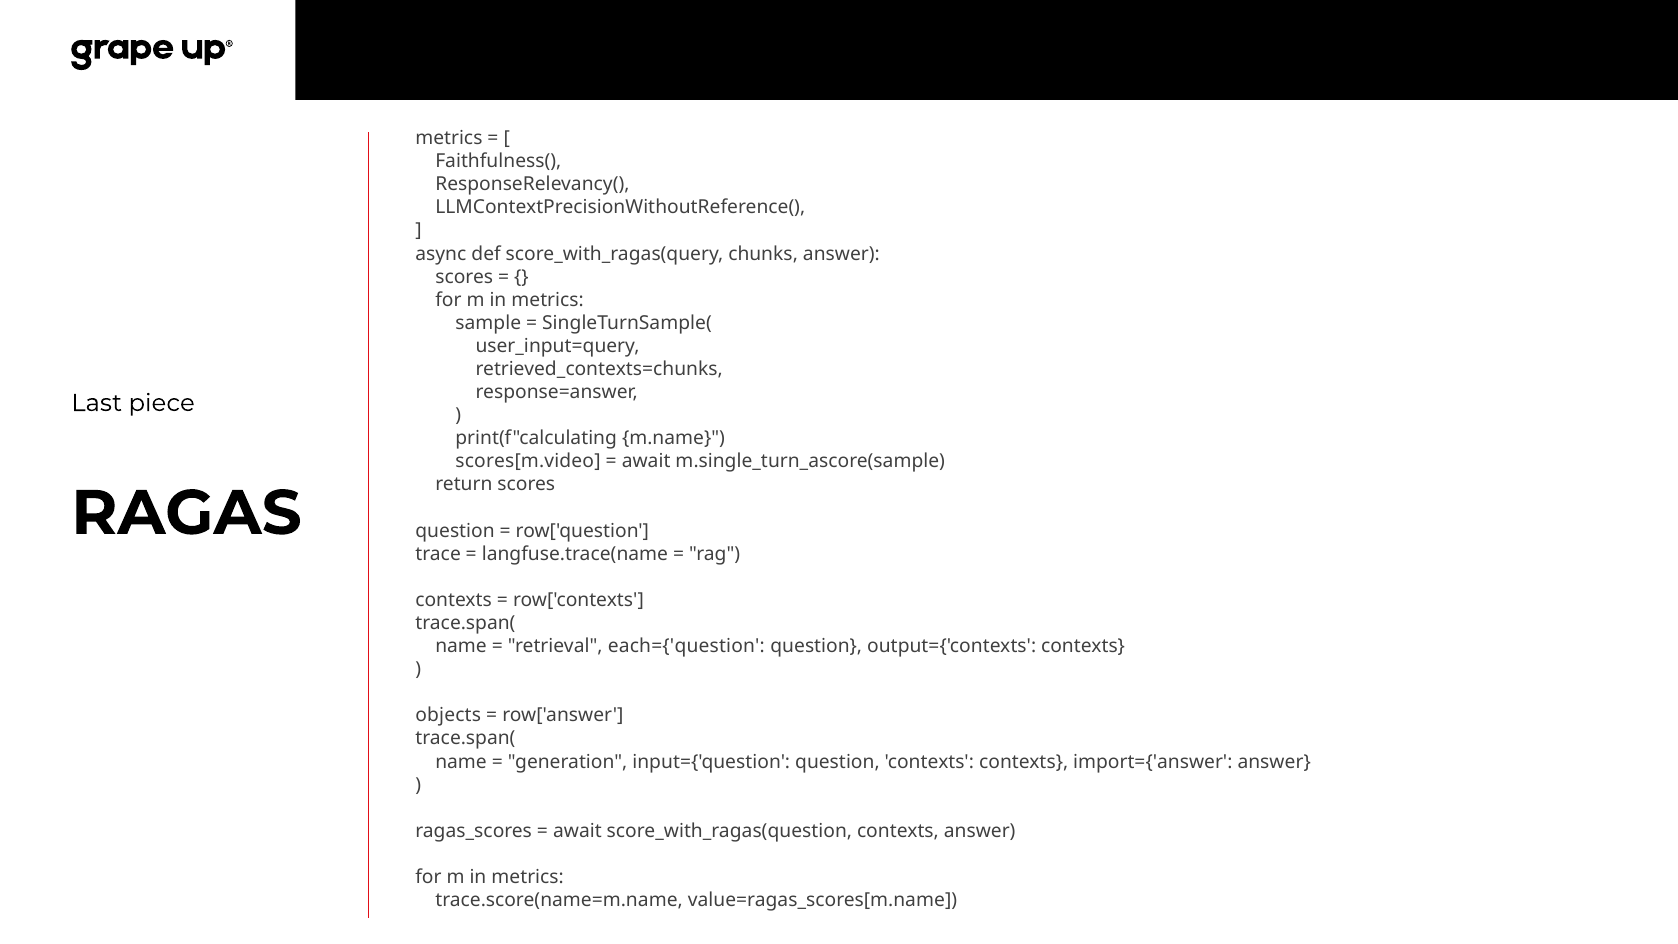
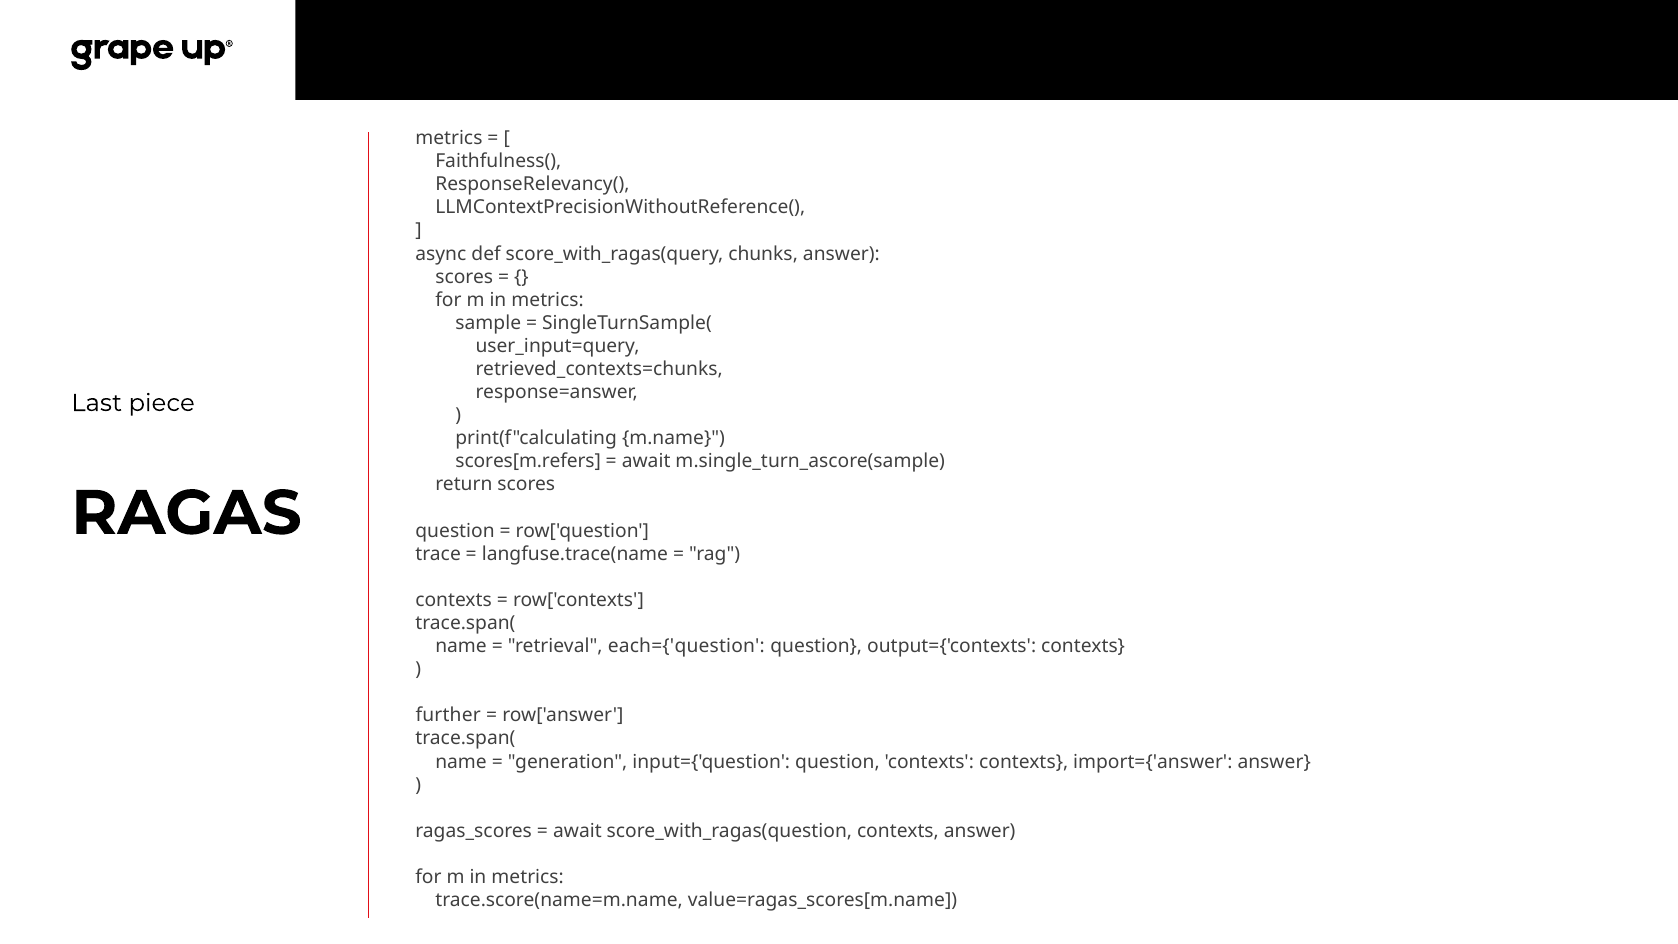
scores[m.video: scores[m.video -> scores[m.refers
objects: objects -> further
